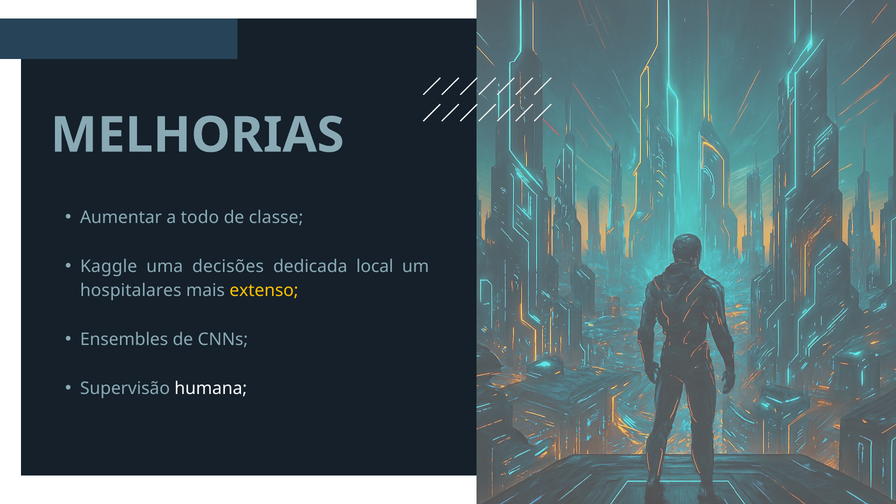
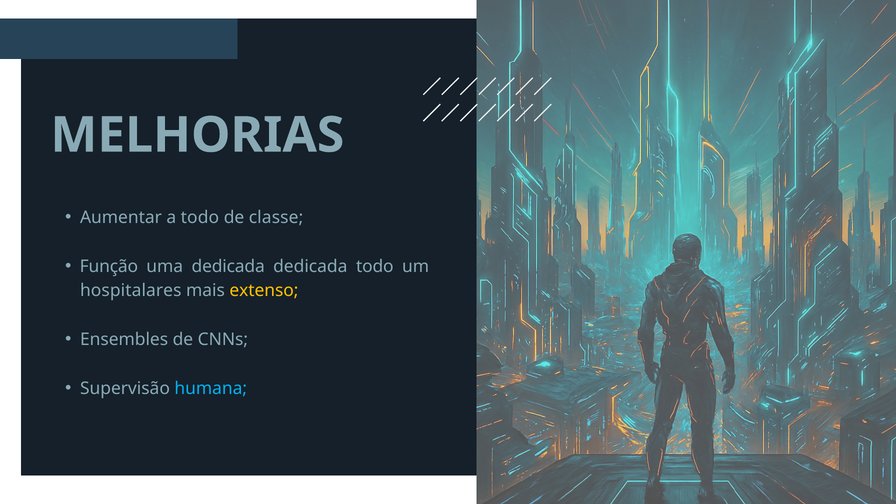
Kaggle: Kaggle -> Função
uma decisões: decisões -> dedicada
dedicada local: local -> todo
humana colour: white -> light blue
